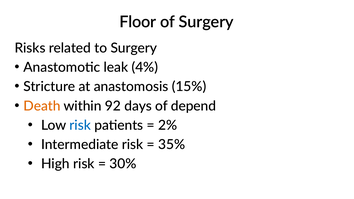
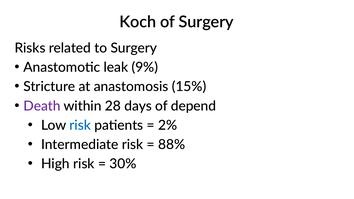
Floor: Floor -> Koch
4%: 4% -> 9%
Death colour: orange -> purple
92: 92 -> 28
35%: 35% -> 88%
